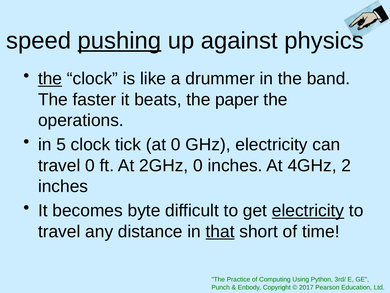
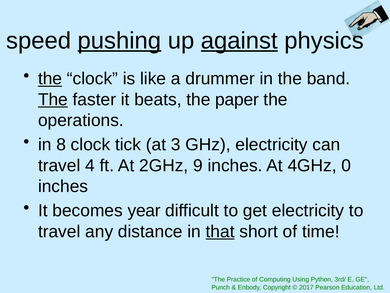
against underline: none -> present
The at (53, 99) underline: none -> present
5: 5 -> 8
at 0: 0 -> 3
travel 0: 0 -> 4
2GHz 0: 0 -> 9
2: 2 -> 0
byte: byte -> year
electricity at (308, 210) underline: present -> none
